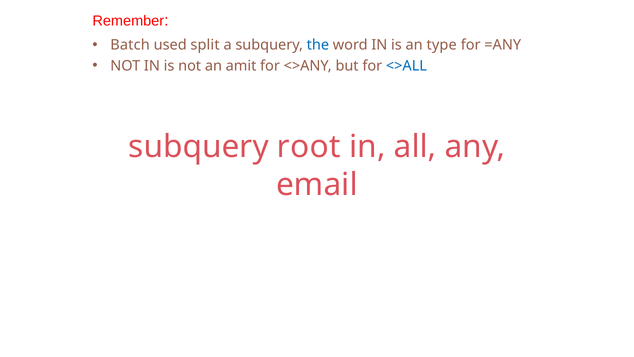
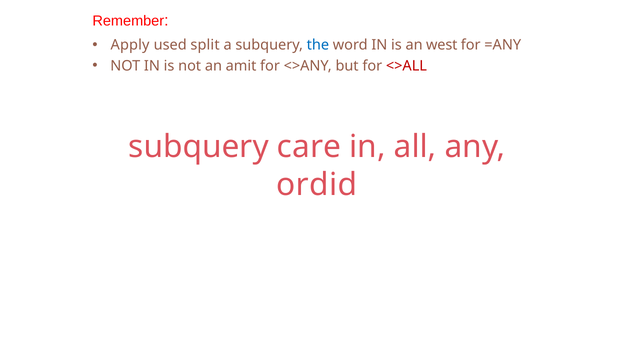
Batch: Batch -> Apply
type: type -> west
<>ALL colour: blue -> red
root: root -> care
email: email -> ordid
